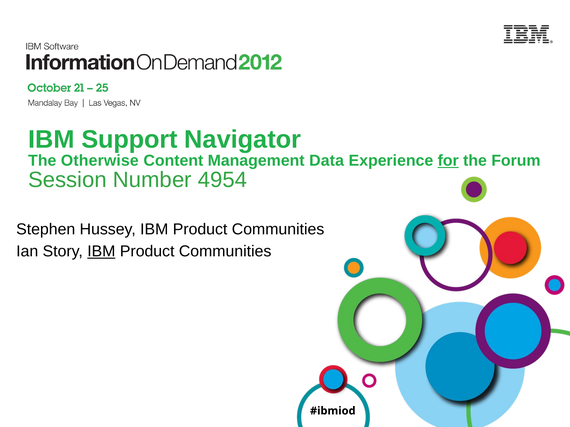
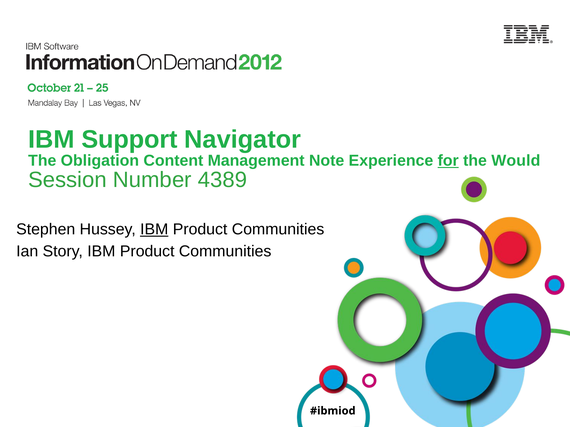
Otherwise: Otherwise -> Obligation
Data: Data -> Note
Forum: Forum -> Would
4954: 4954 -> 4389
IBM at (154, 230) underline: none -> present
IBM at (101, 252) underline: present -> none
